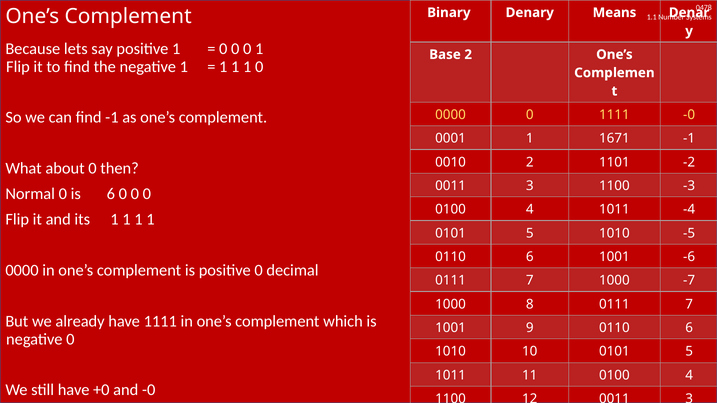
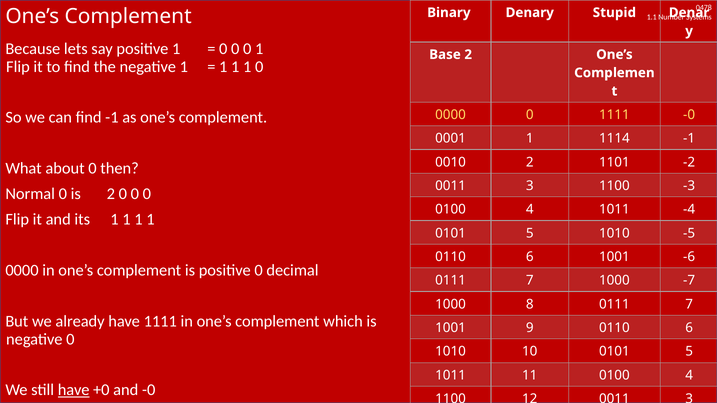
Means: Means -> Stupid
1671: 1671 -> 1114
is 6: 6 -> 2
have at (74, 390) underline: none -> present
